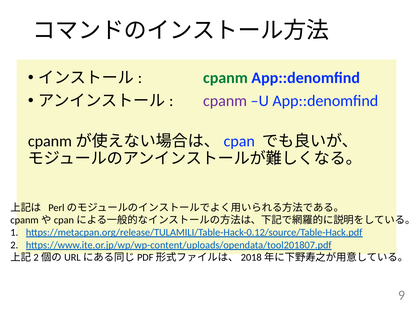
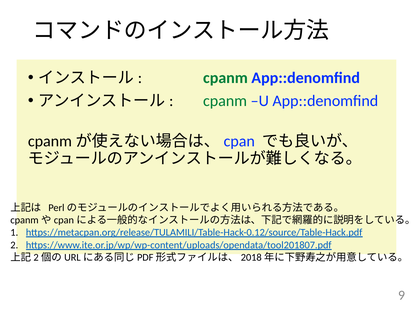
cpanm at (225, 101) colour: purple -> green
